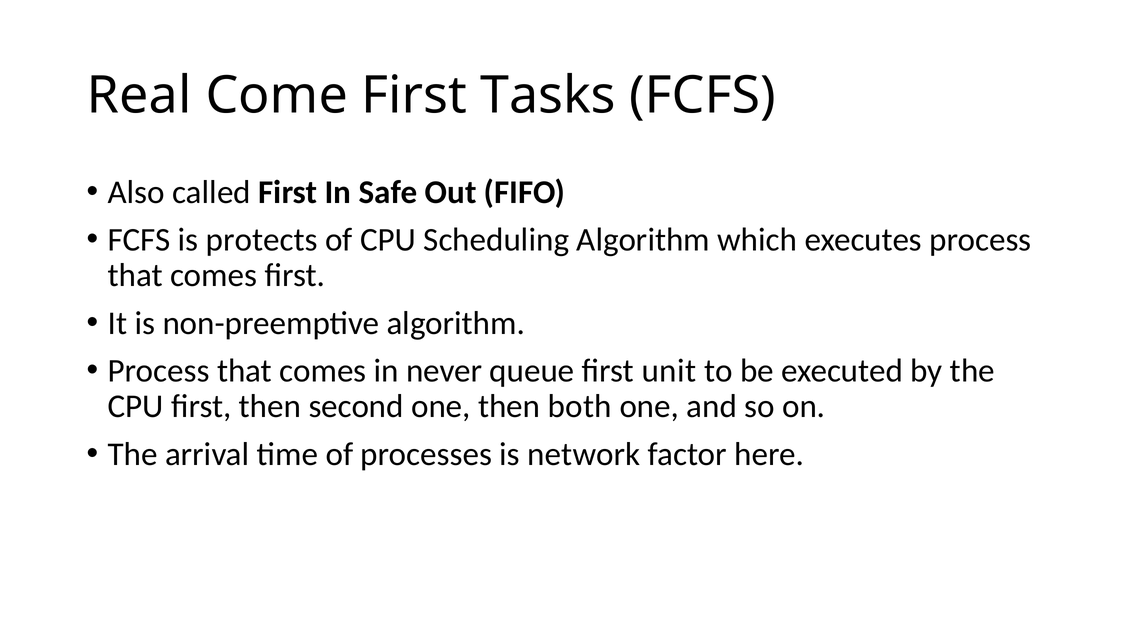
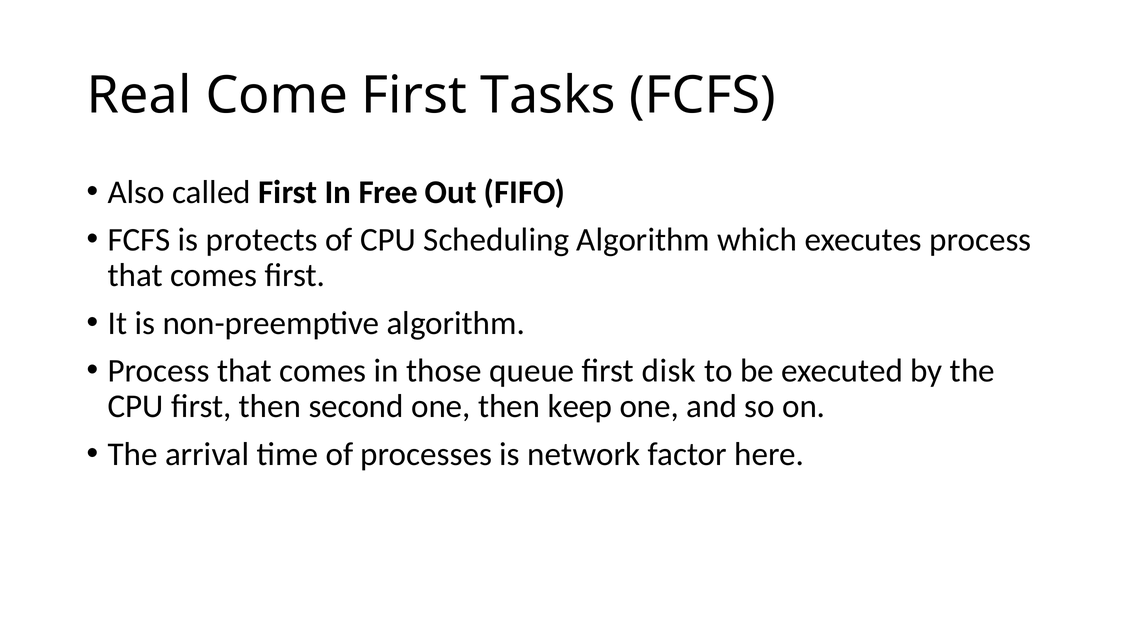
Safe: Safe -> Free
never: never -> those
unit: unit -> disk
both: both -> keep
